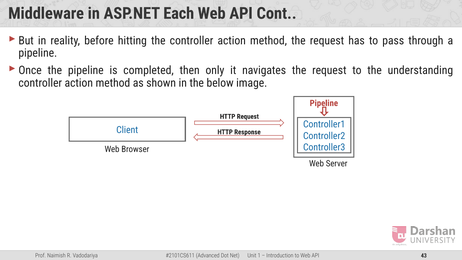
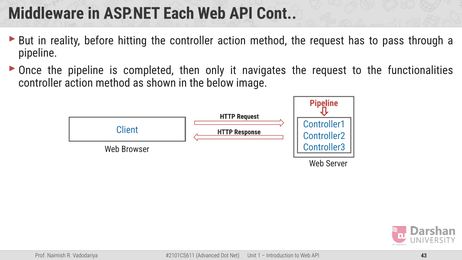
understanding: understanding -> functionalities
